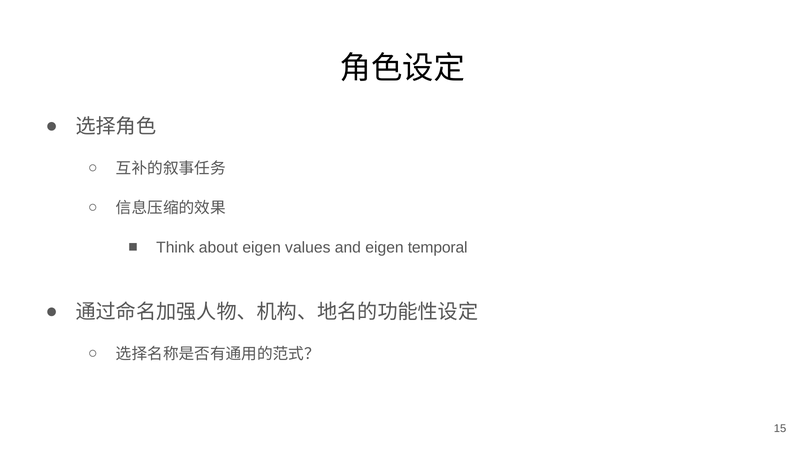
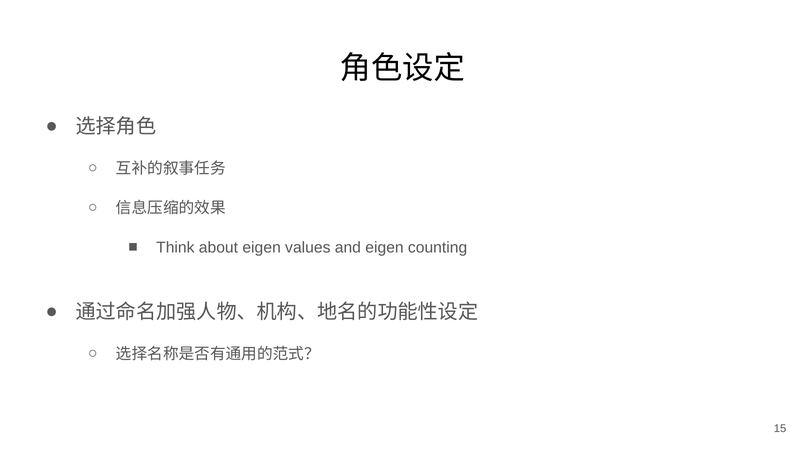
temporal: temporal -> counting
